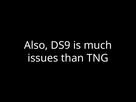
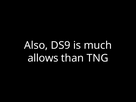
issues: issues -> allows
